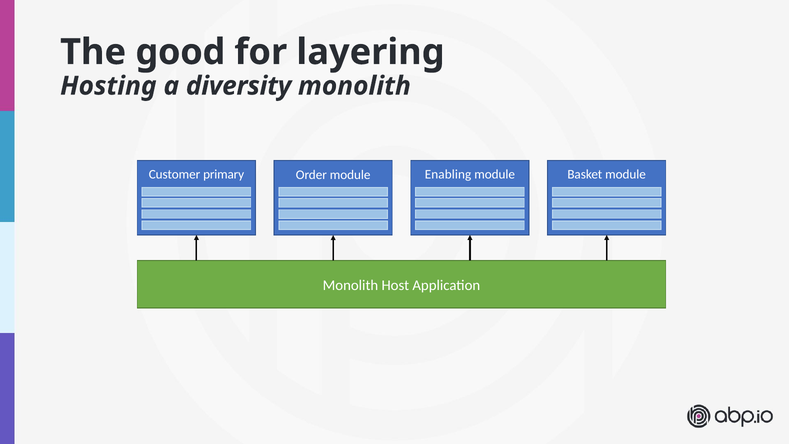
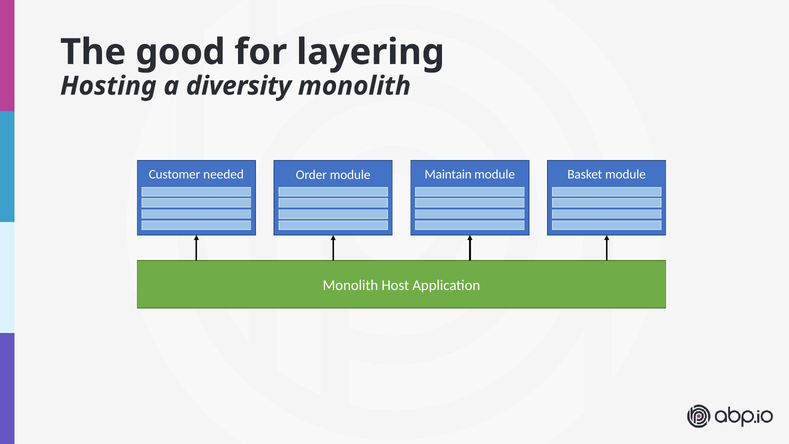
primary: primary -> needed
Enabling: Enabling -> Maintain
